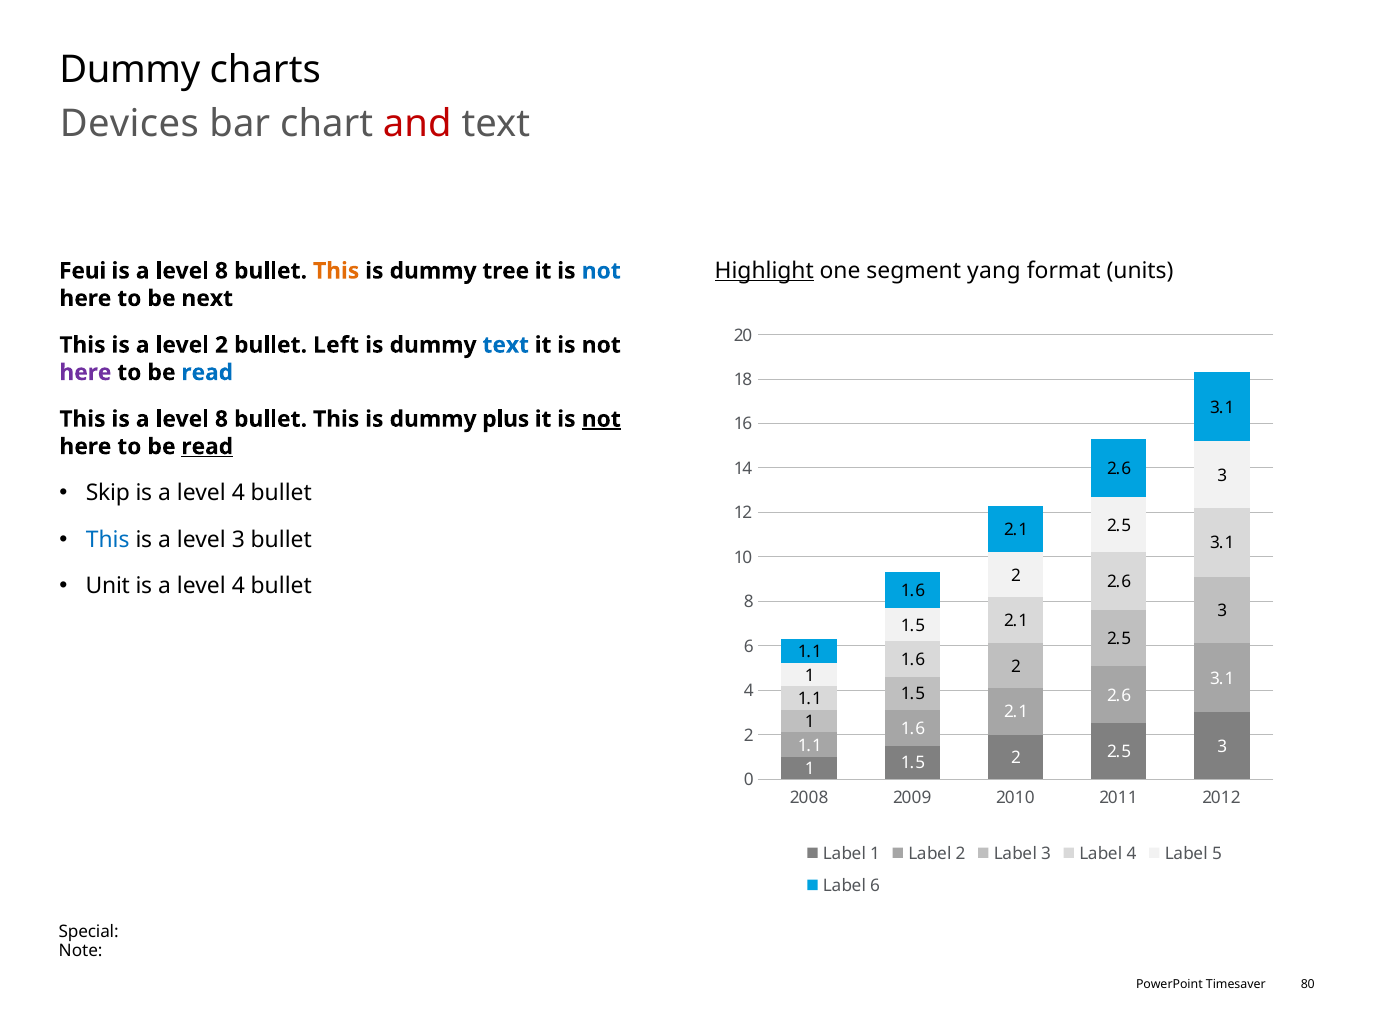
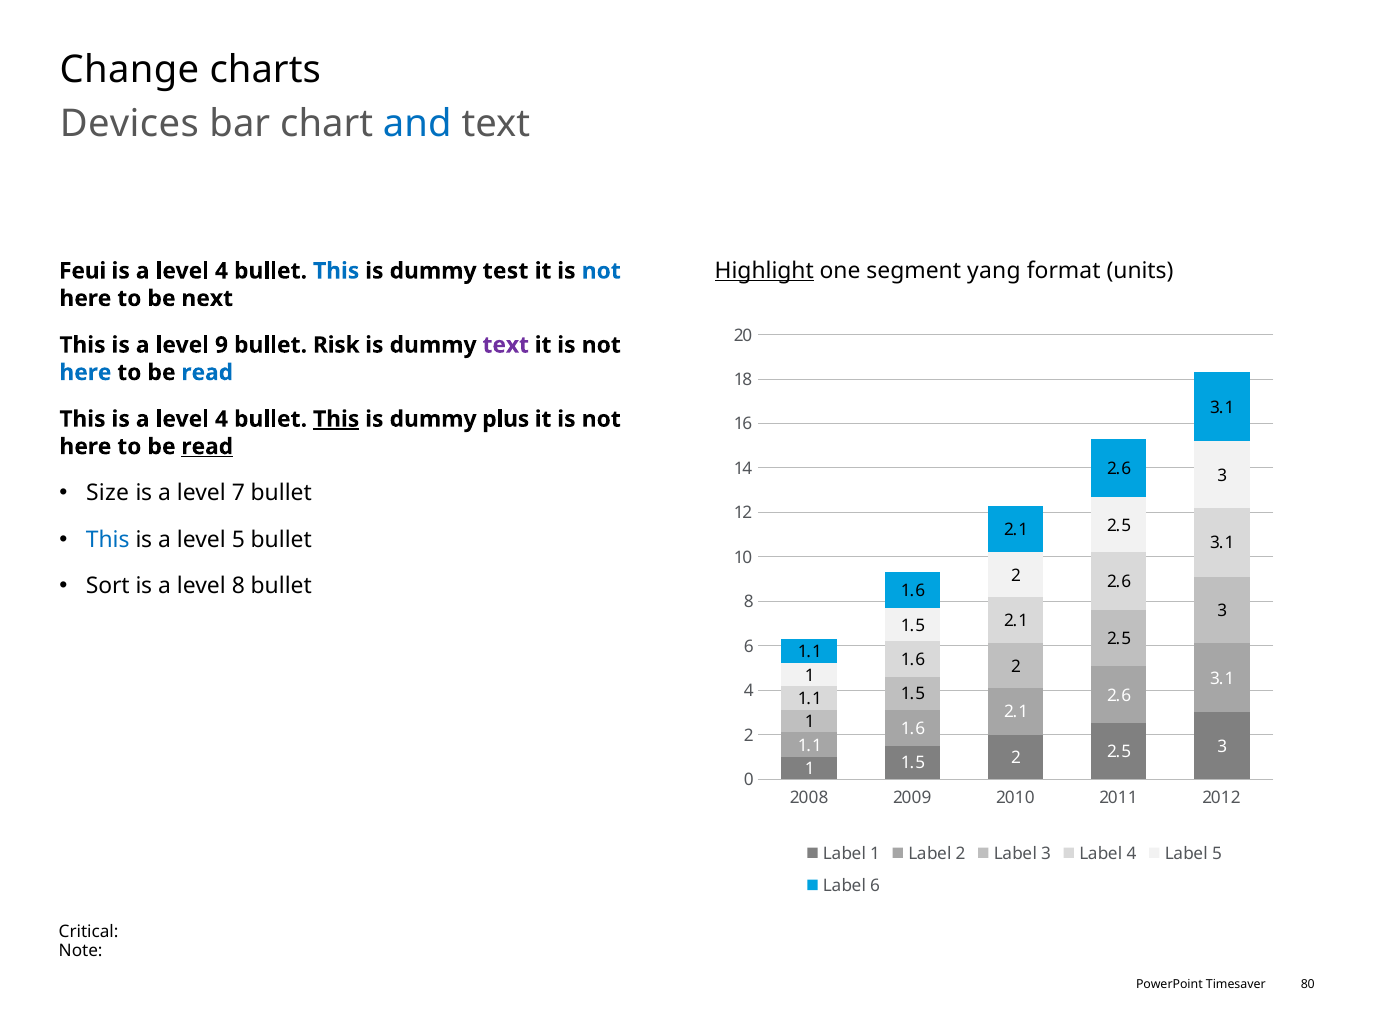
Dummy at (130, 70): Dummy -> Change
and colour: red -> blue
8 at (221, 271): 8 -> 4
This at (336, 271) colour: orange -> blue
tree: tree -> test
level 2: 2 -> 9
Left: Left -> Risk
text at (506, 345) colour: blue -> purple
here at (85, 372) colour: purple -> blue
8 at (221, 419): 8 -> 4
This at (336, 419) underline: none -> present
not at (601, 419) underline: present -> none
Skip: Skip -> Size
4 at (238, 493): 4 -> 7
level 3: 3 -> 5
Unit: Unit -> Sort
4 at (238, 586): 4 -> 8
Special: Special -> Critical
